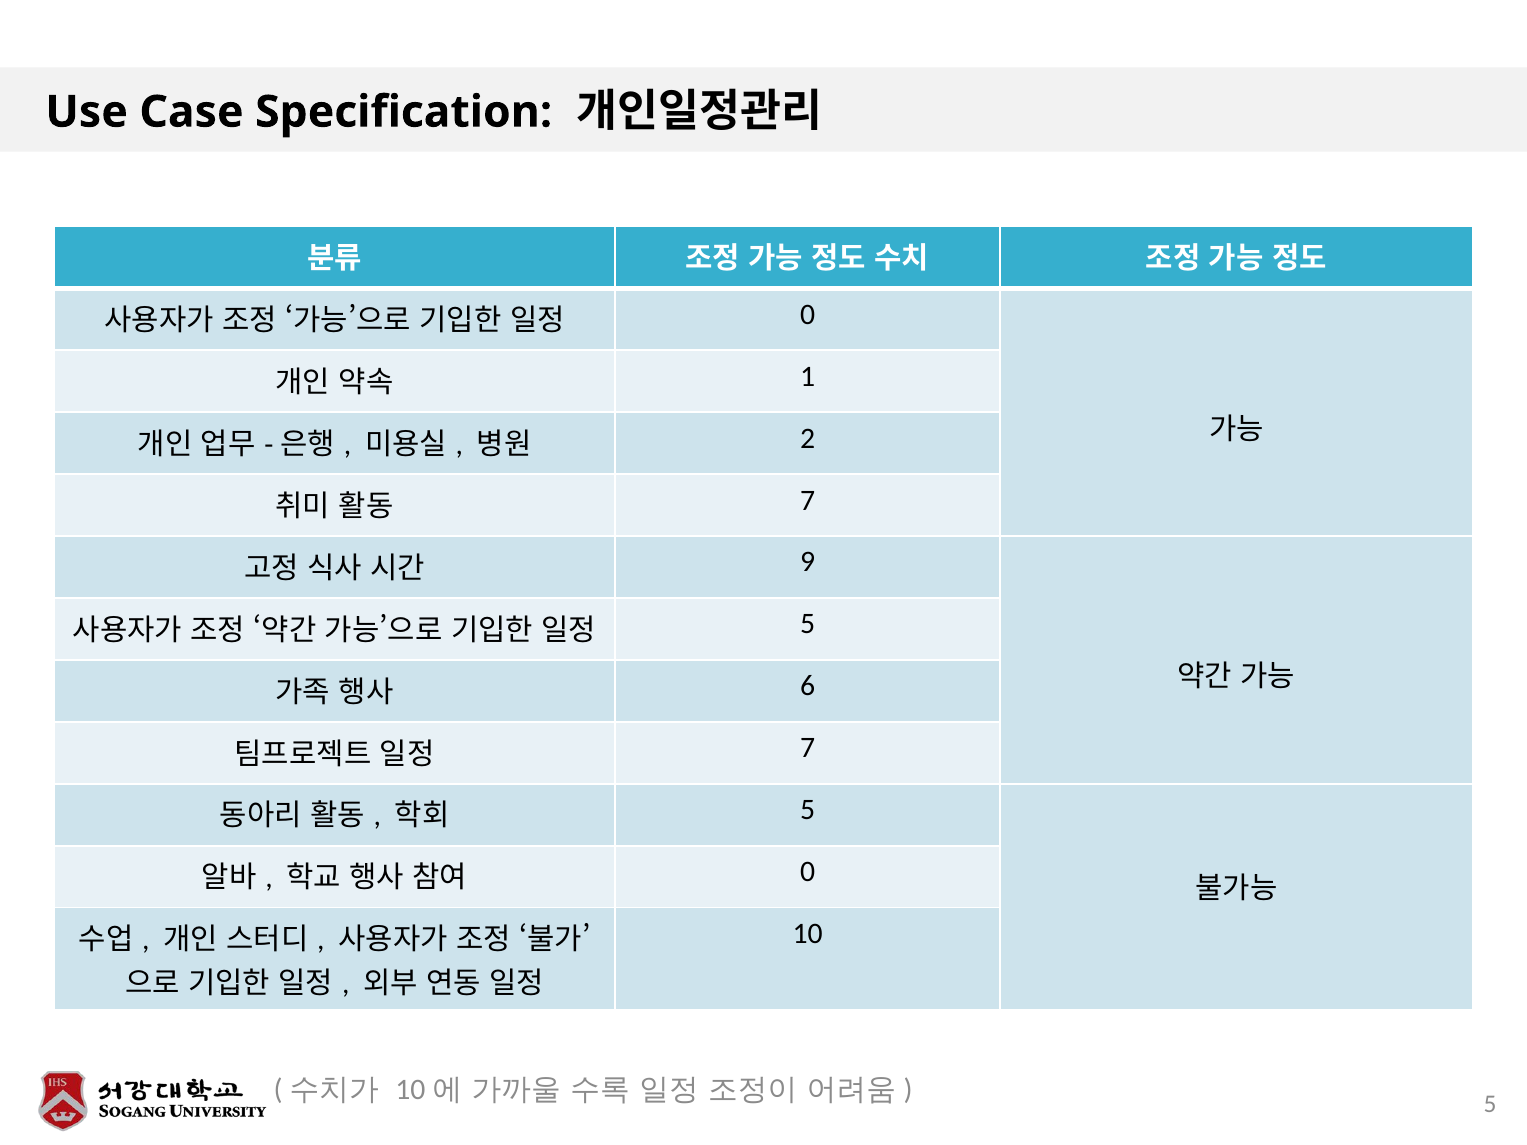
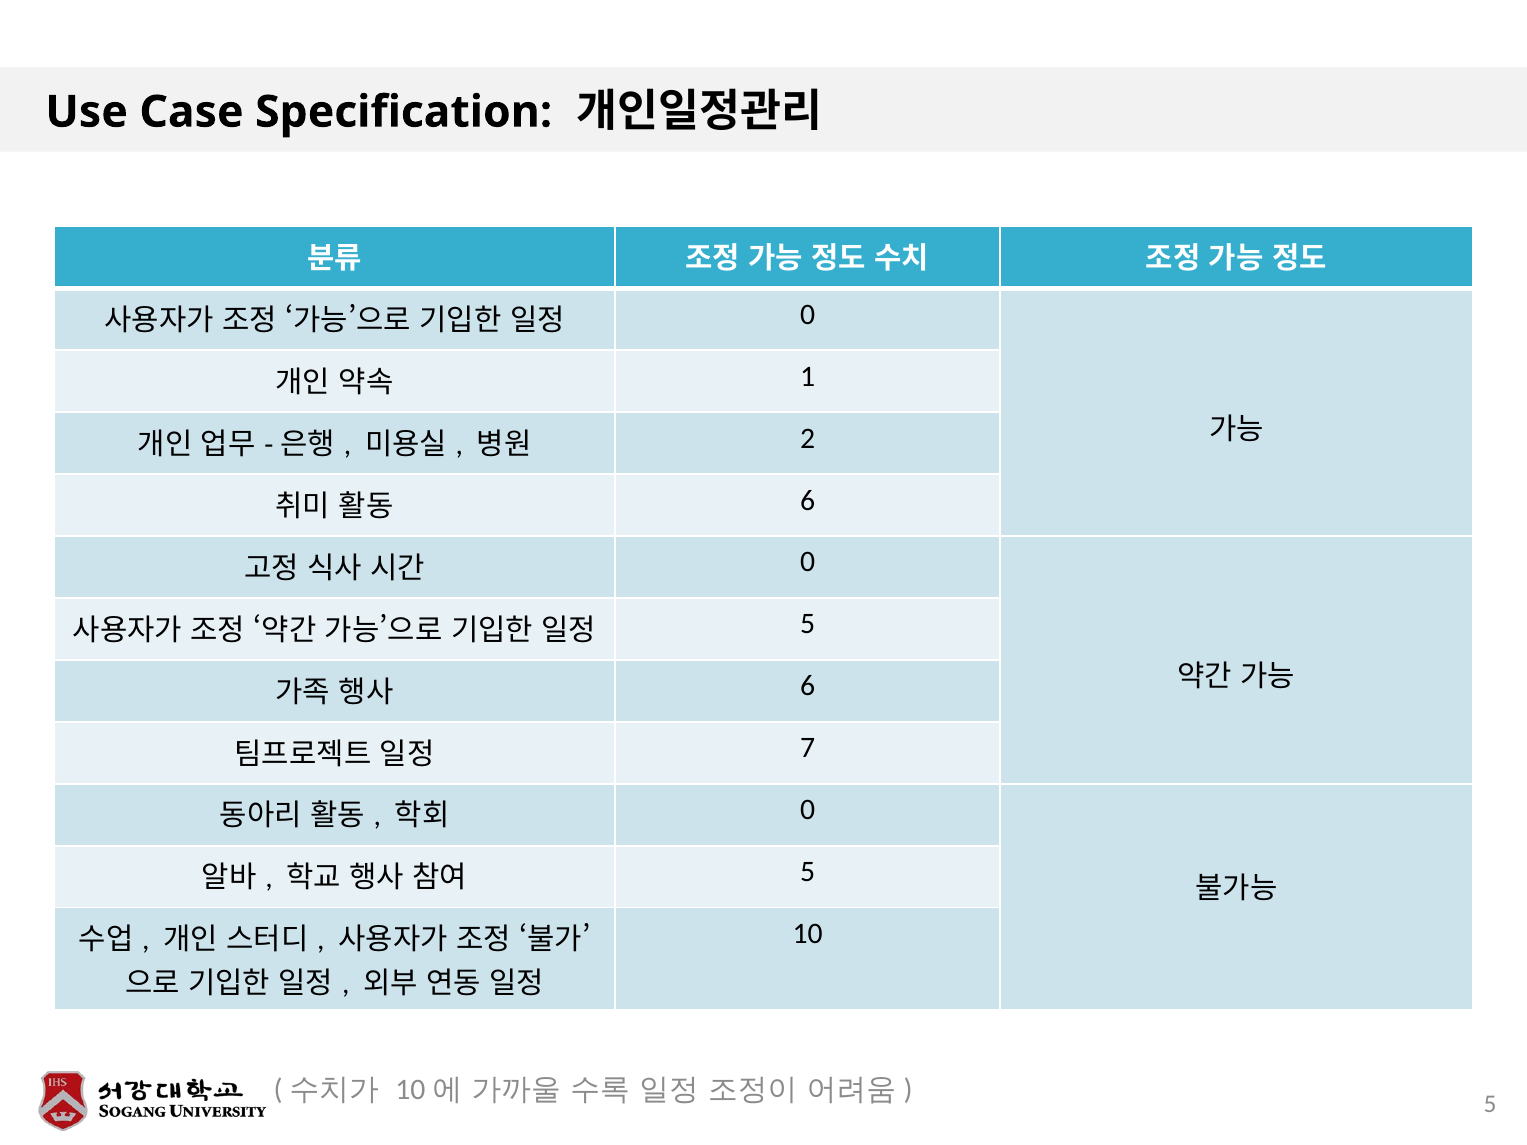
7 at (808, 500): 7 -> 6
9 at (808, 562): 9 -> 0
5 at (808, 810): 5 -> 0
0 at (808, 872): 0 -> 5
